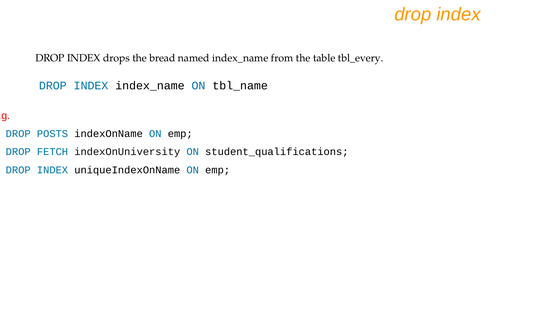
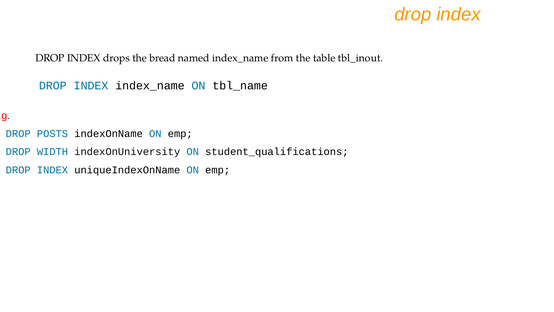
tbl_every: tbl_every -> tbl_inout
FETCH: FETCH -> WIDTH
